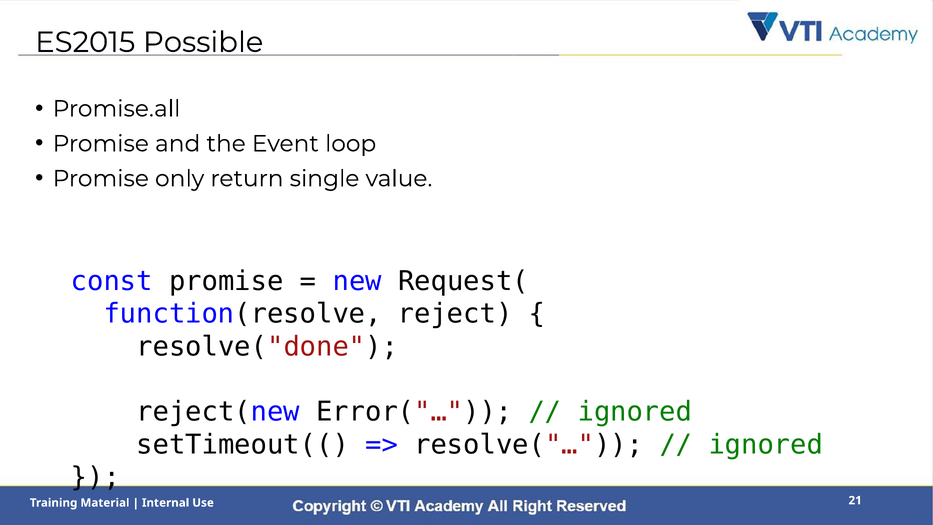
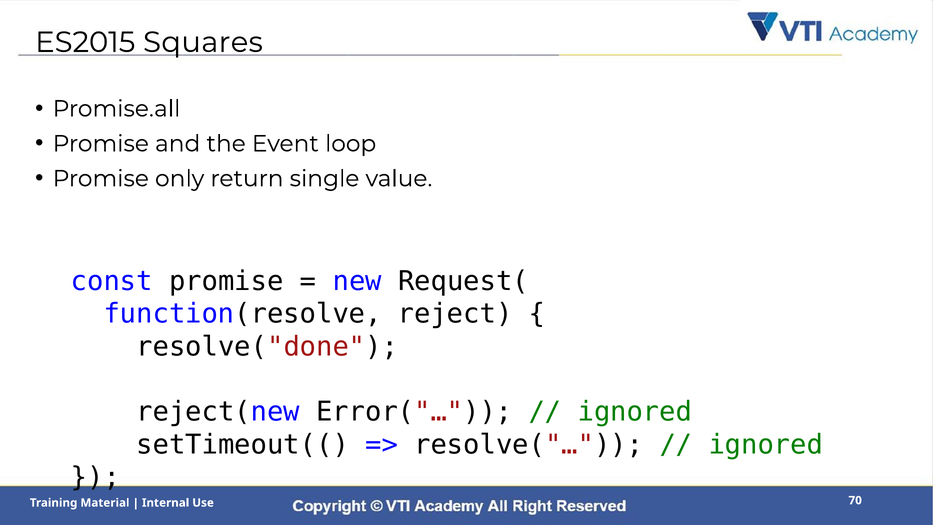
Possible: Possible -> Squares
21: 21 -> 70
